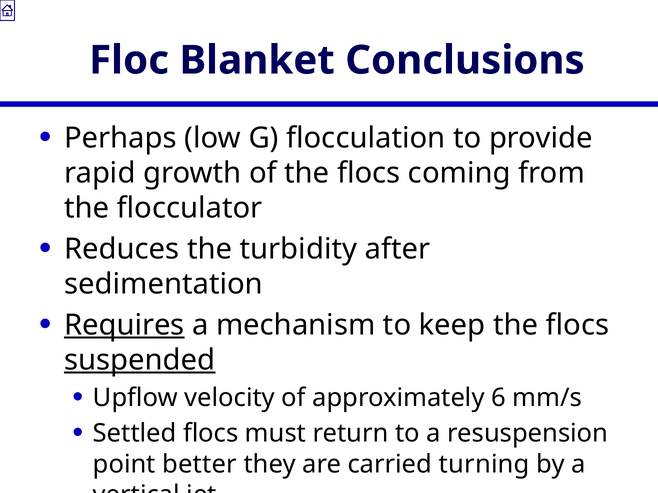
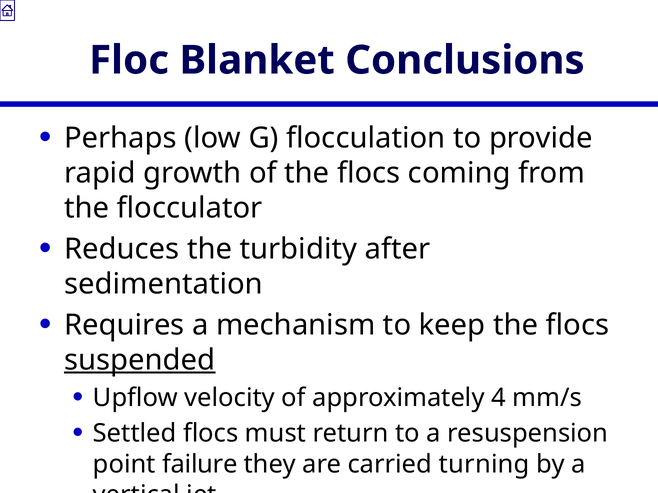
Requires underline: present -> none
6: 6 -> 4
better: better -> failure
